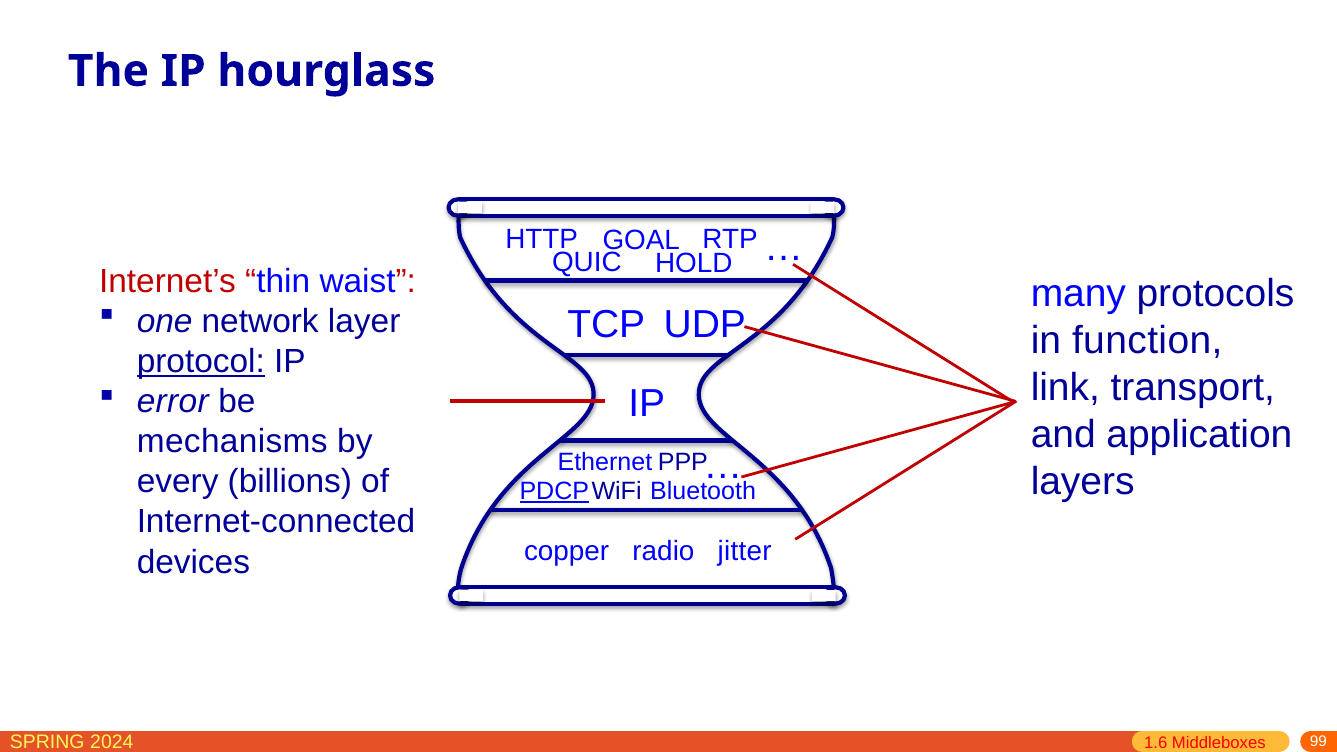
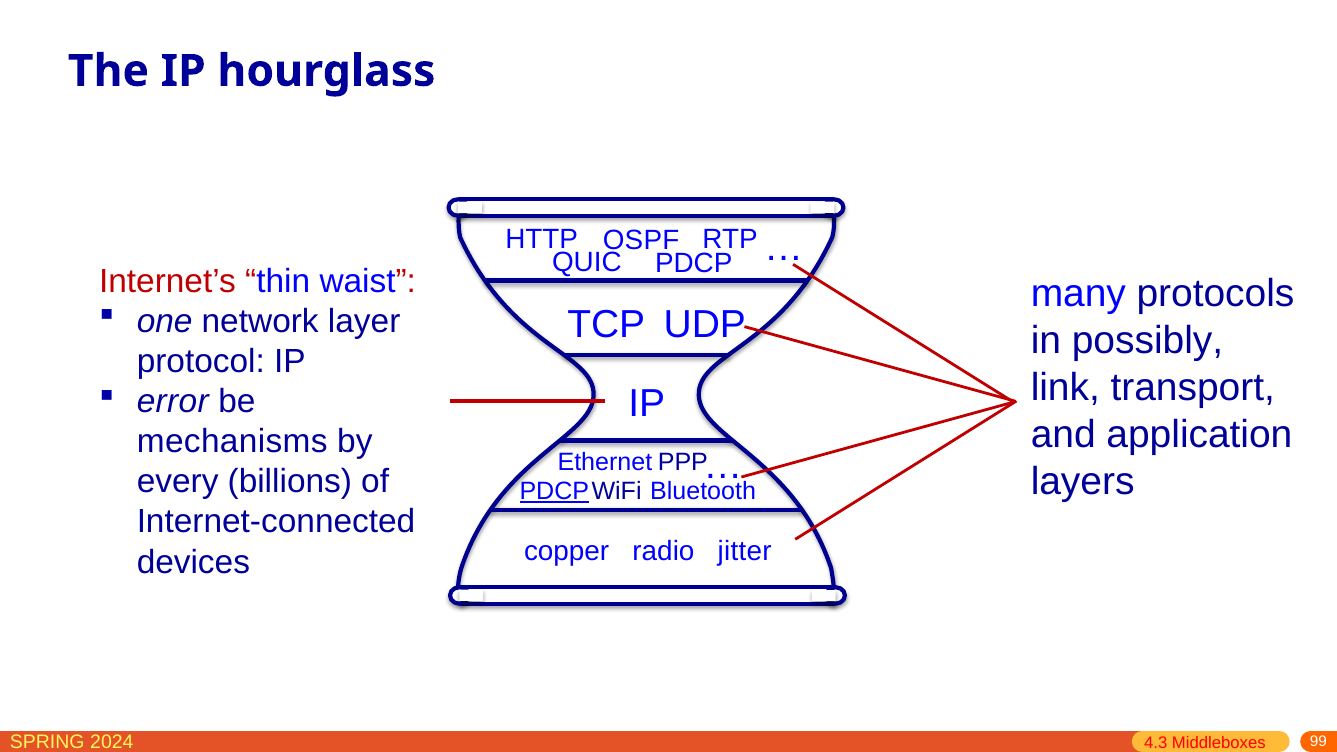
GOAL: GOAL -> OSPF
QUIC HOLD: HOLD -> PDCP
function: function -> possibly
protocol underline: present -> none
1.6: 1.6 -> 4.3
